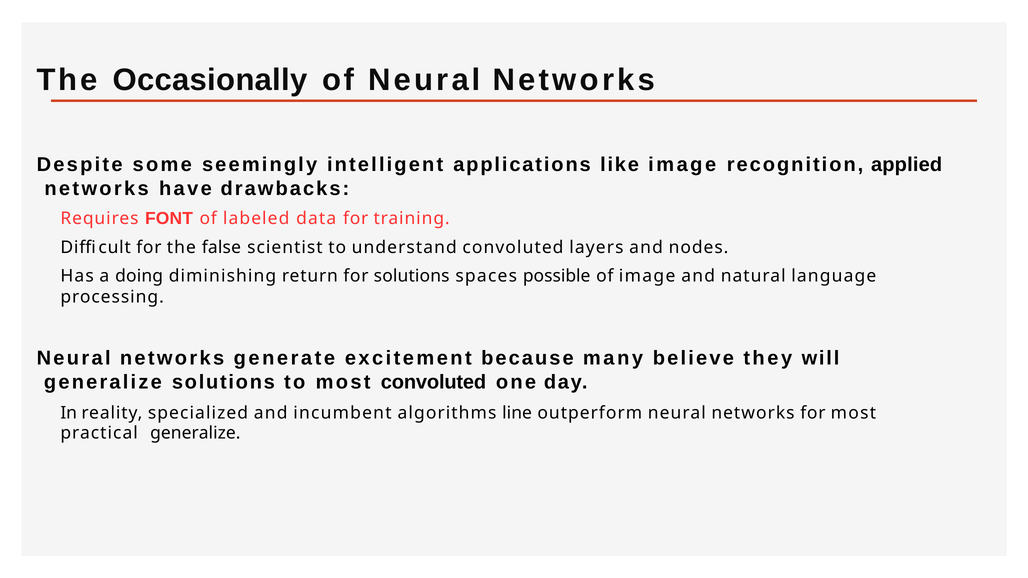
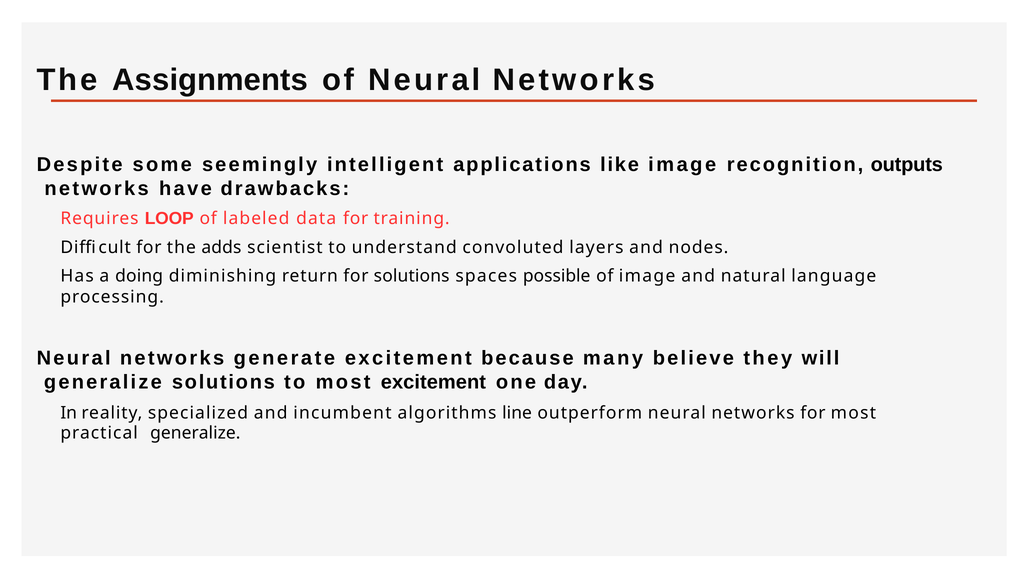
Occasionally: Occasionally -> Assignments
applied: applied -> outputs
FONT: FONT -> LOOP
false: false -> adds
most convoluted: convoluted -> excitement
